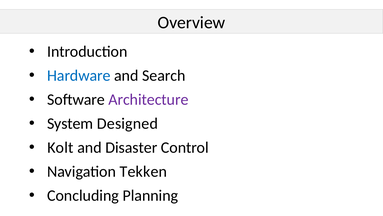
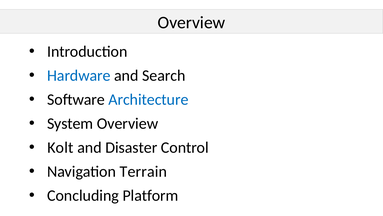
Architecture colour: purple -> blue
System Designed: Designed -> Overview
Tekken: Tekken -> Terrain
Planning: Planning -> Platform
